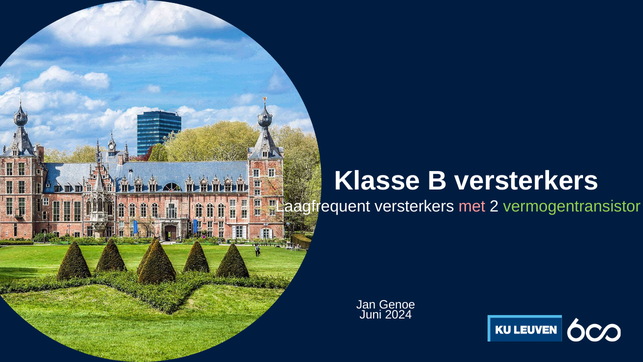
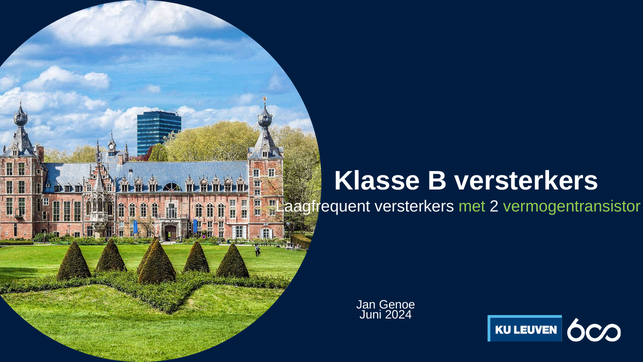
met colour: pink -> light green
